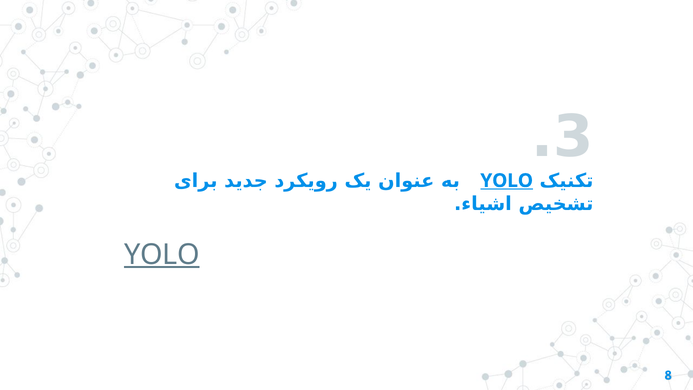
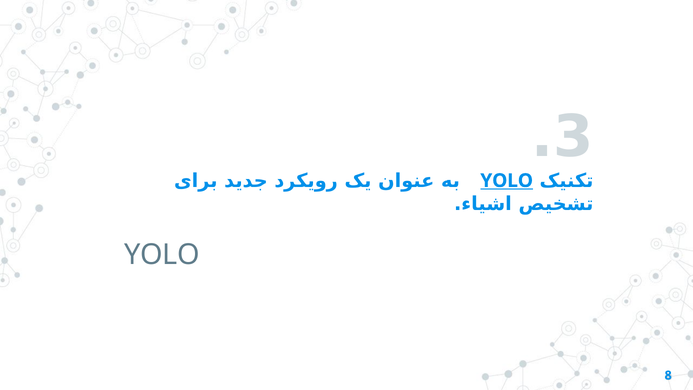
YOLO at (162, 254) underline: present -> none
